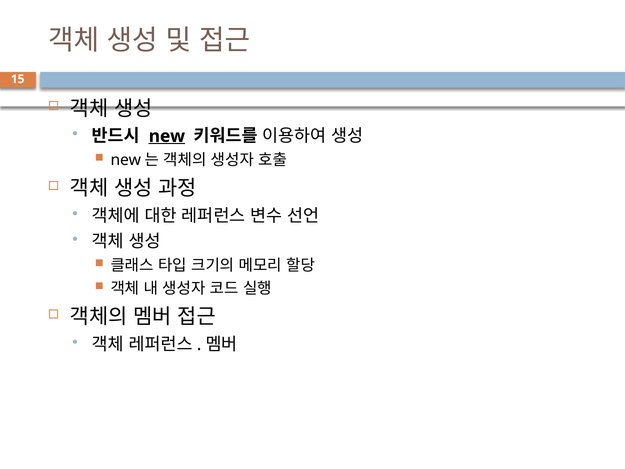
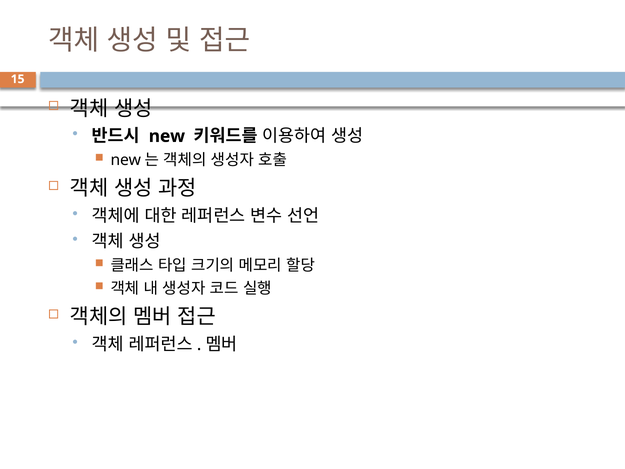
new underline: present -> none
